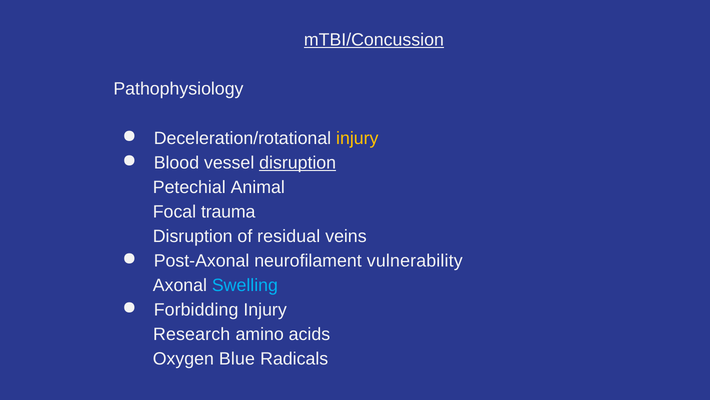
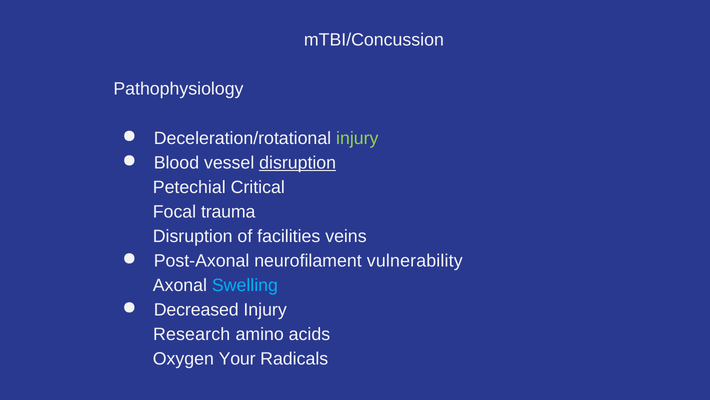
mTBI/Concussion underline: present -> none
injury at (357, 138) colour: yellow -> light green
Animal: Animal -> Critical
residual: residual -> facilities
Forbidding: Forbidding -> Decreased
Blue: Blue -> Your
